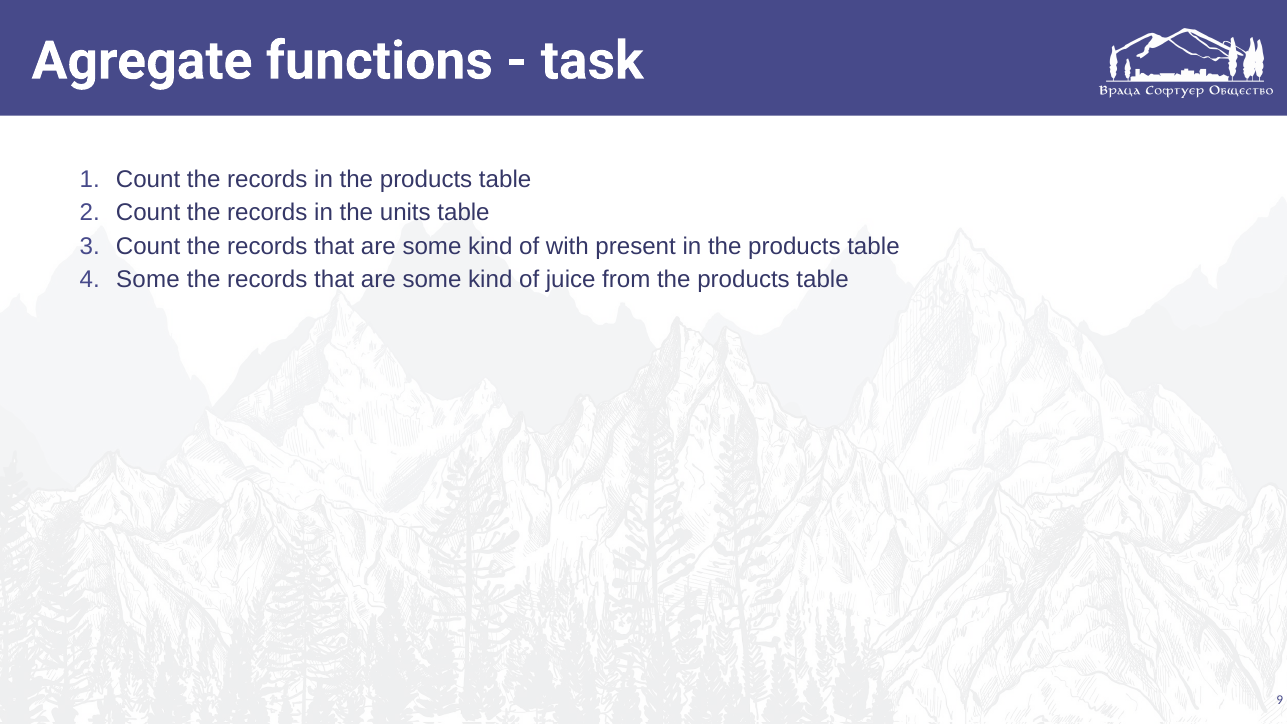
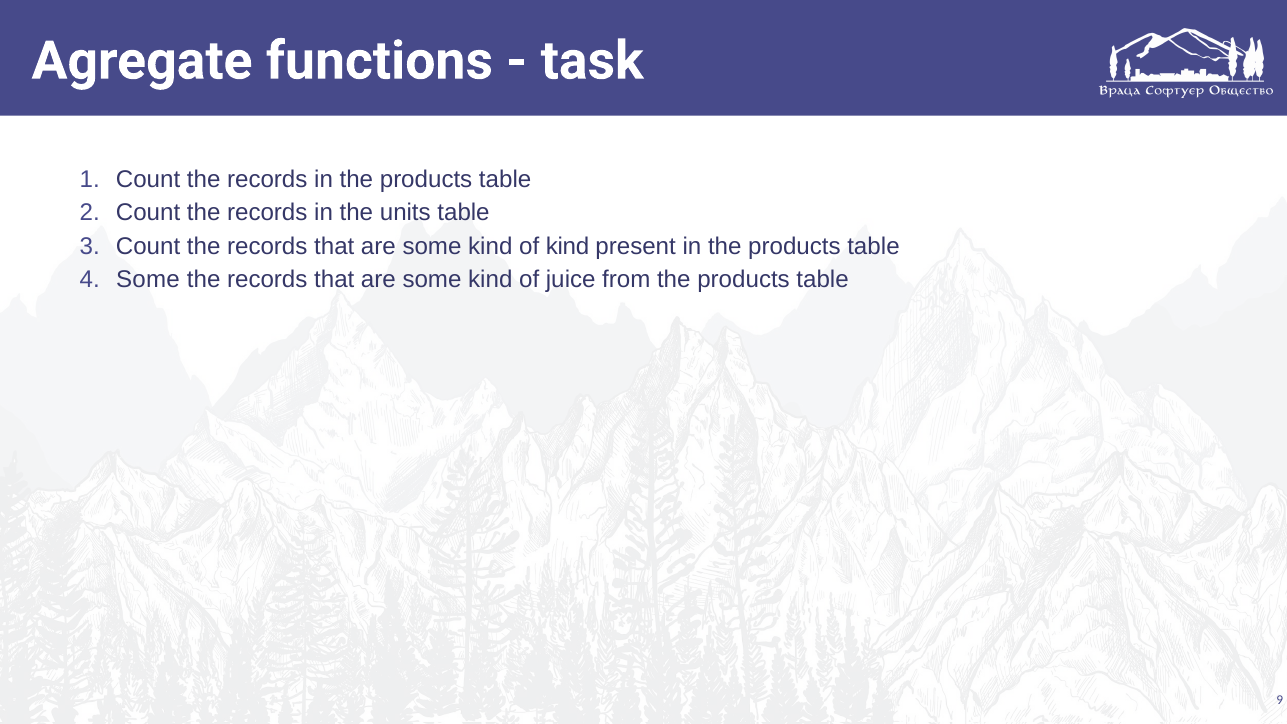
of with: with -> kind
